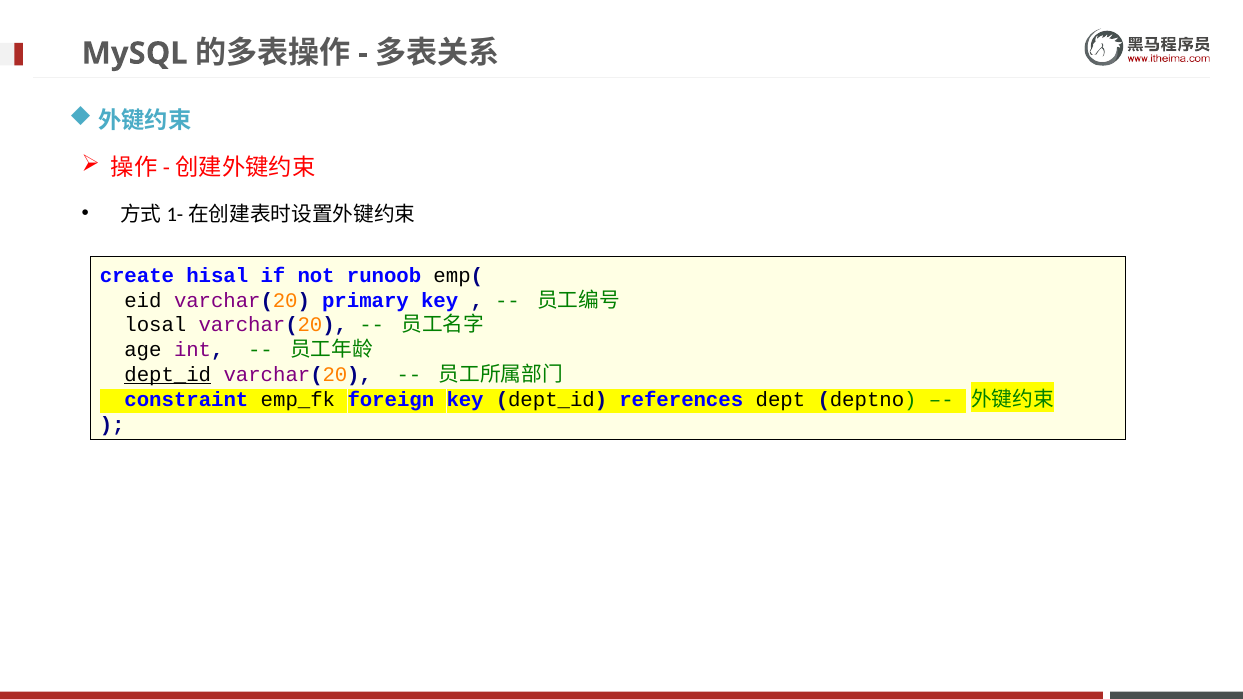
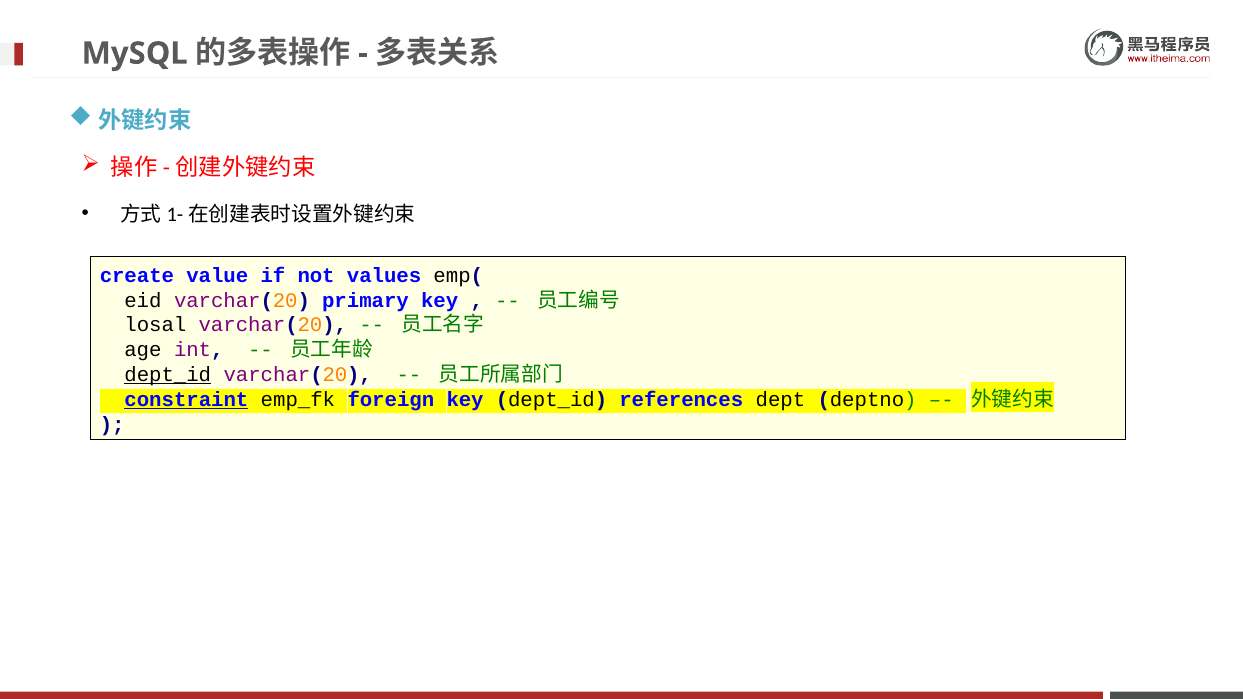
hisal: hisal -> value
runoob: runoob -> values
constraint underline: none -> present
